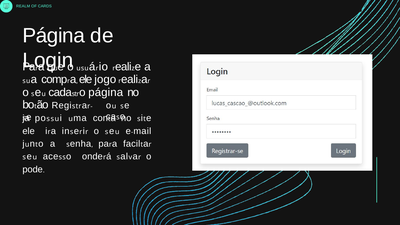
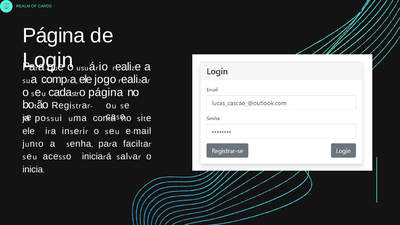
onde at (92, 157): onde -> inicia
pode at (33, 169): pode -> inicia
